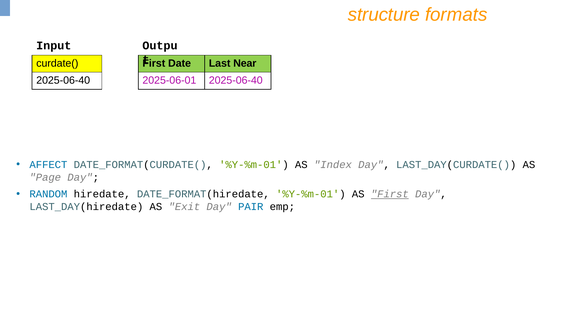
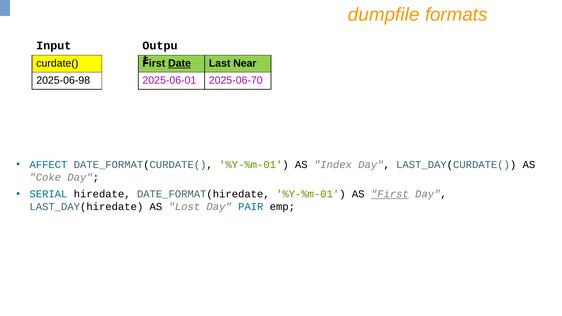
structure: structure -> dumpfile
Date underline: none -> present
2025-06-40 at (63, 80): 2025-06-40 -> 2025-06-98
2025-06-01 2025-06-40: 2025-06-40 -> 2025-06-70
Page: Page -> Coke
RANDOM: RANDOM -> SERIAL
Exit: Exit -> Lost
